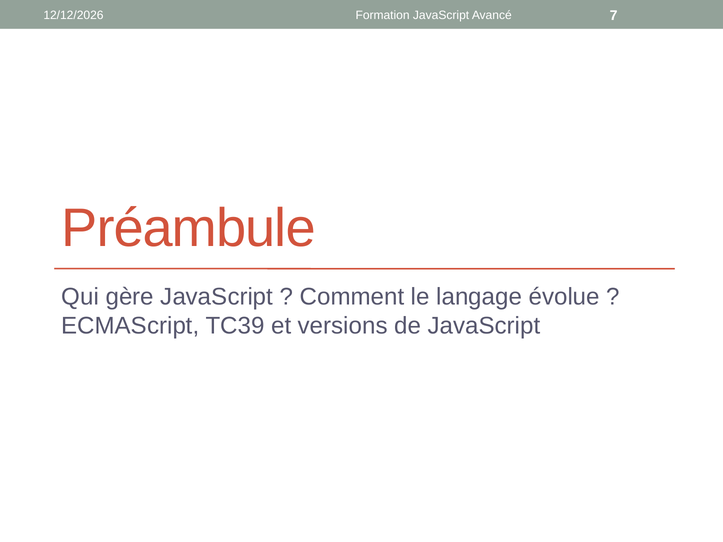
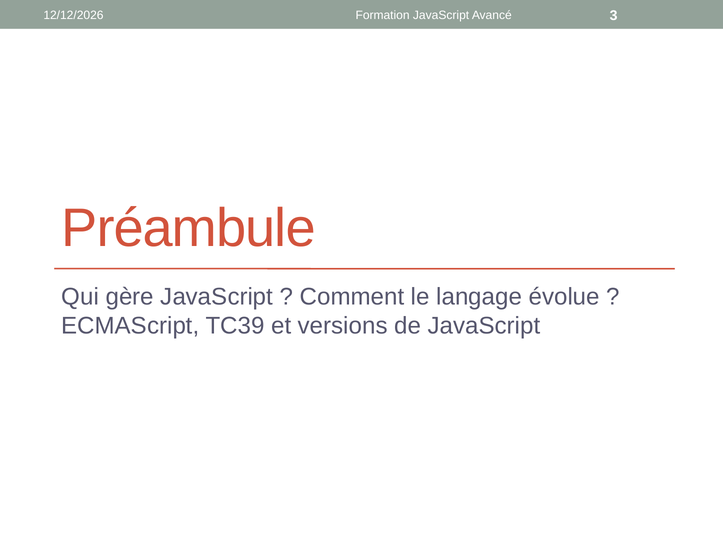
7: 7 -> 3
